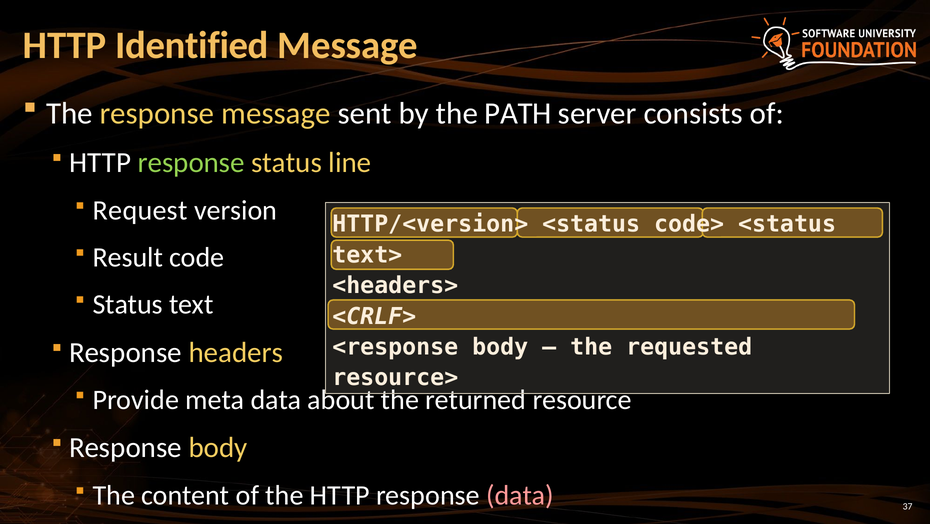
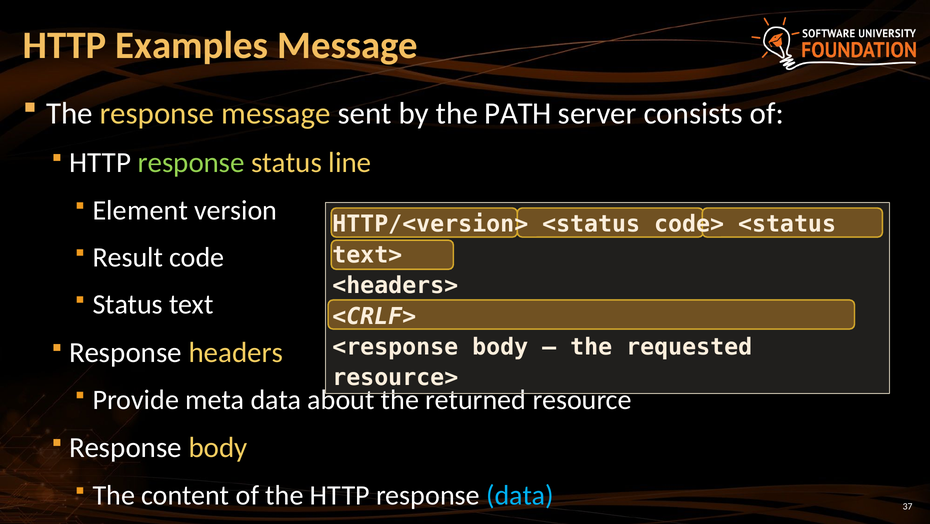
Identified: Identified -> Examples
Request: Request -> Element
data at (520, 495) colour: pink -> light blue
